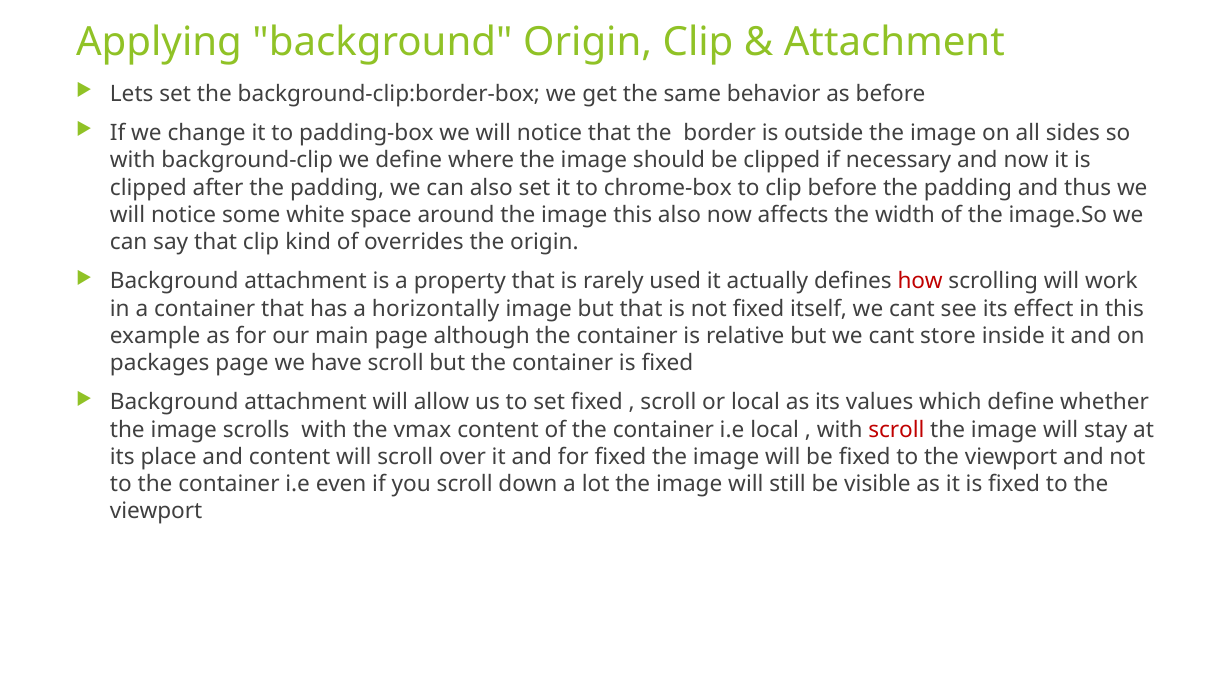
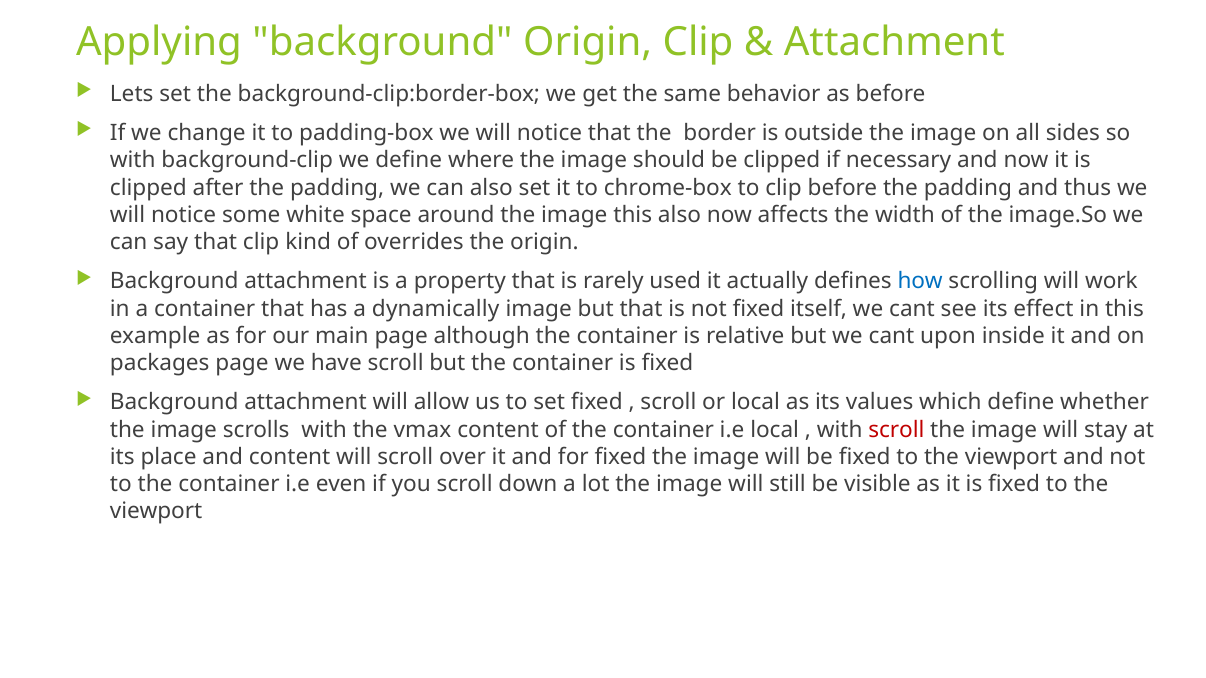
how colour: red -> blue
horizontally: horizontally -> dynamically
store: store -> upon
